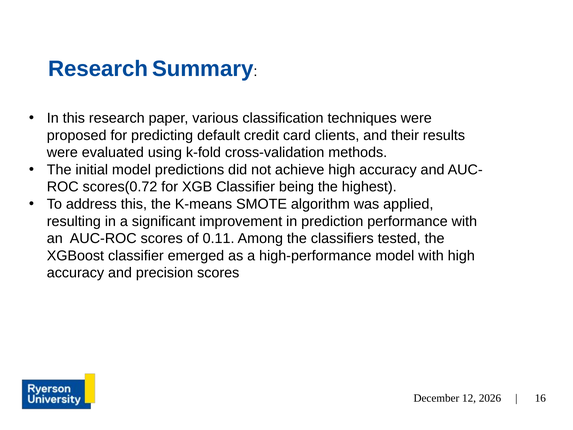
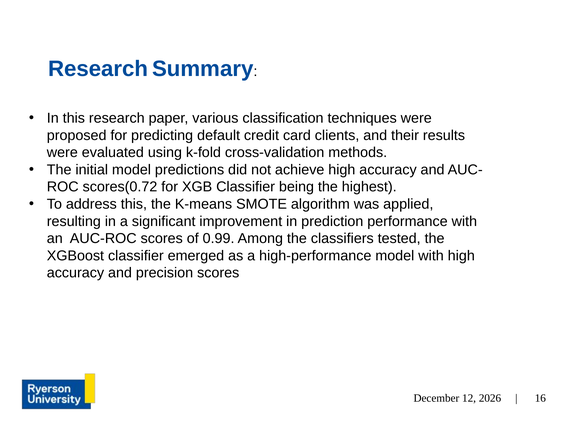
0.11: 0.11 -> 0.99
